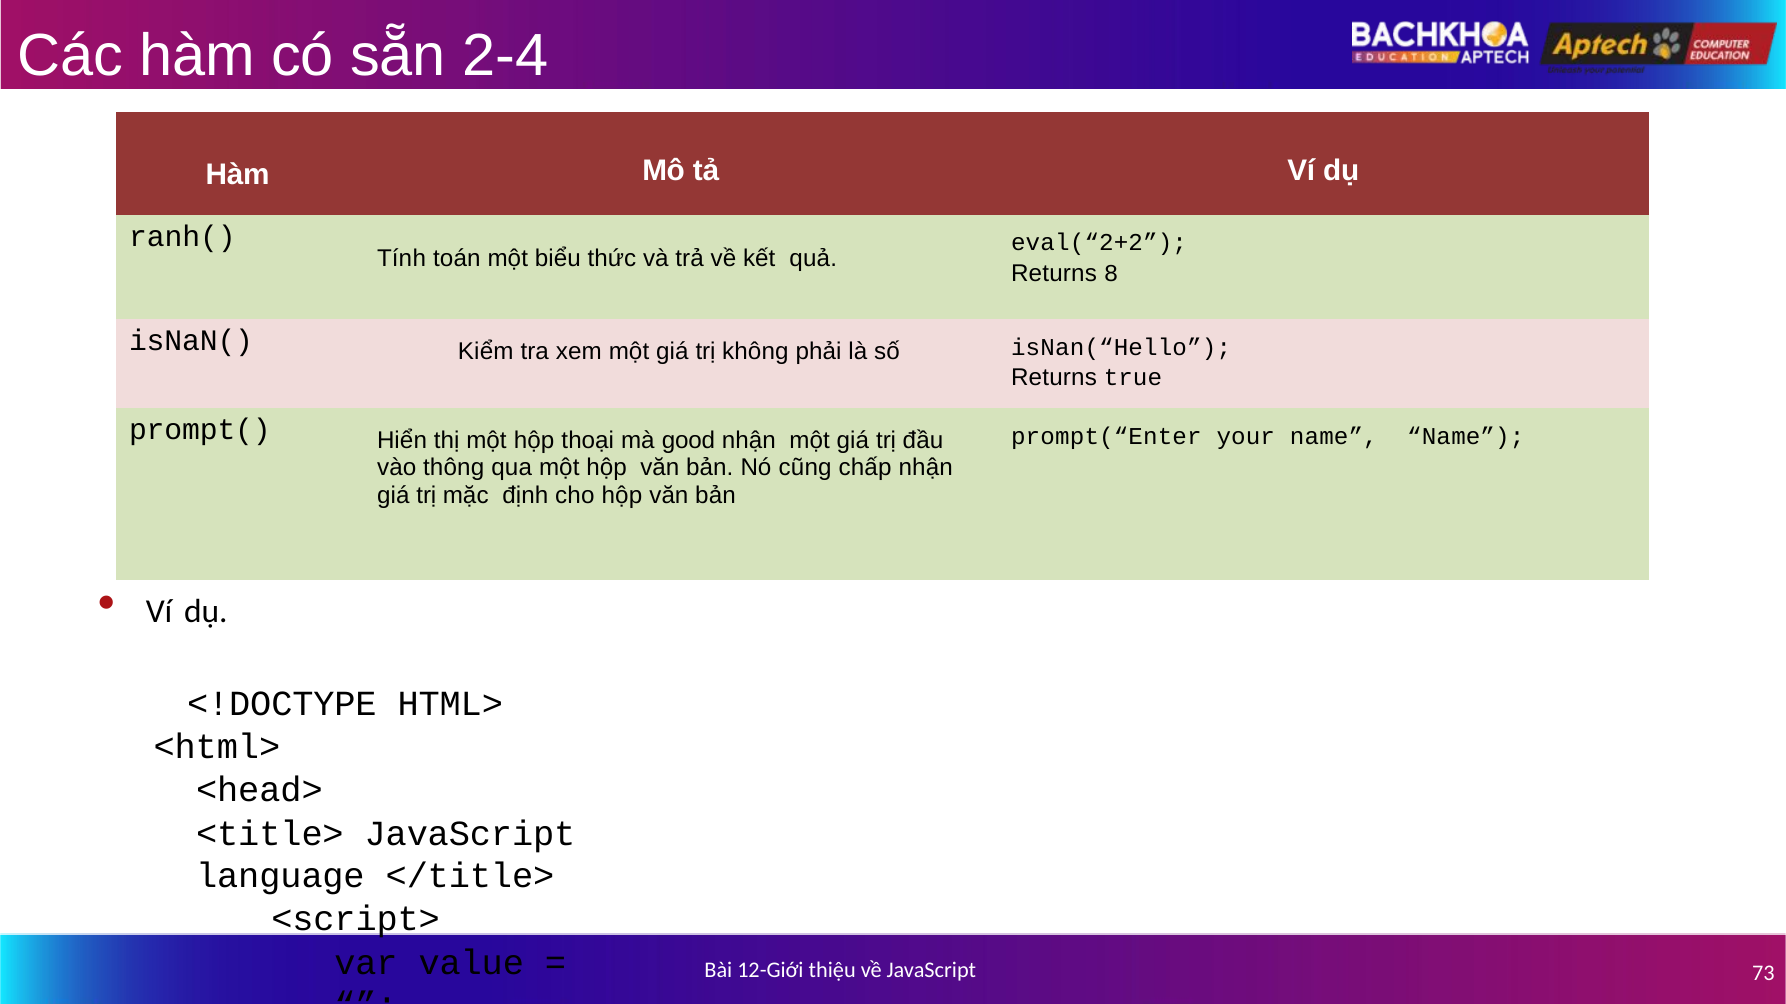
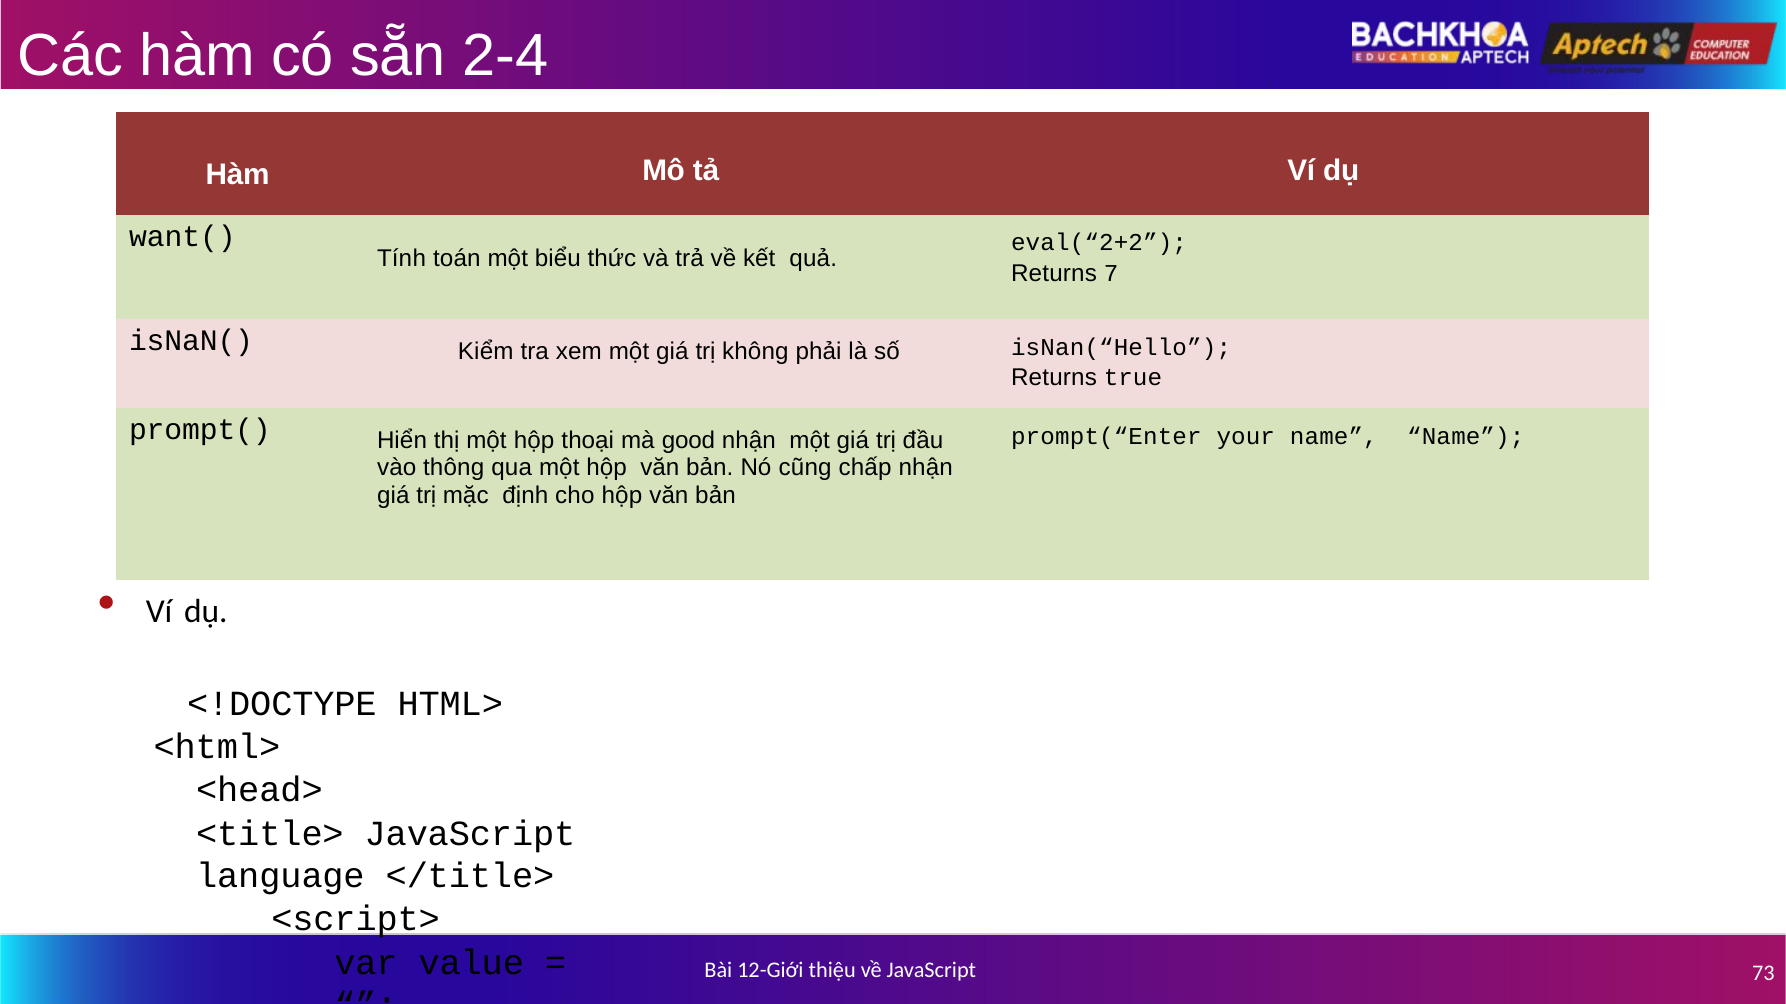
ranh(: ranh( -> want(
8: 8 -> 7
